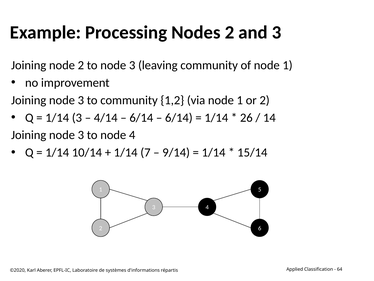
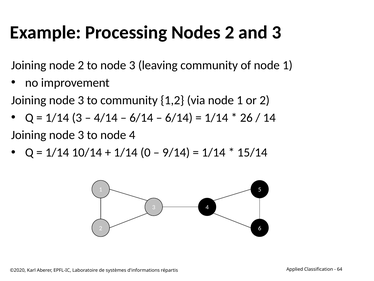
7: 7 -> 0
